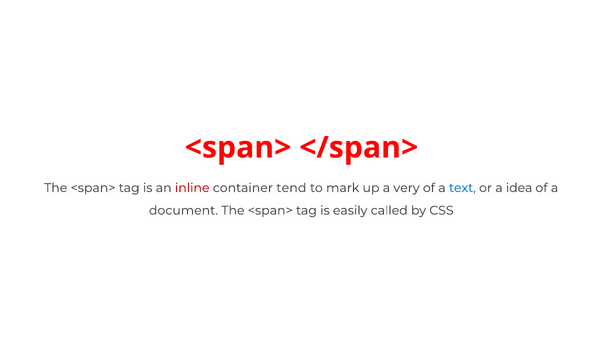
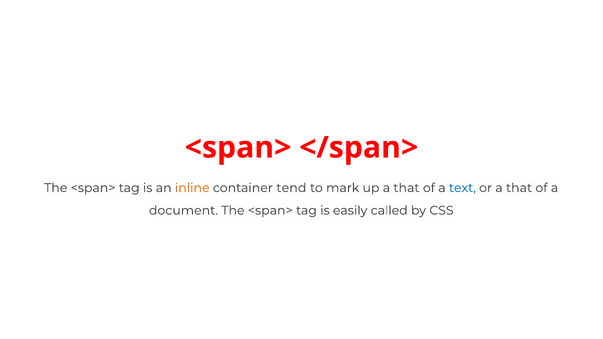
inline colour: red -> orange
up a very: very -> that
or a idea: idea -> that
